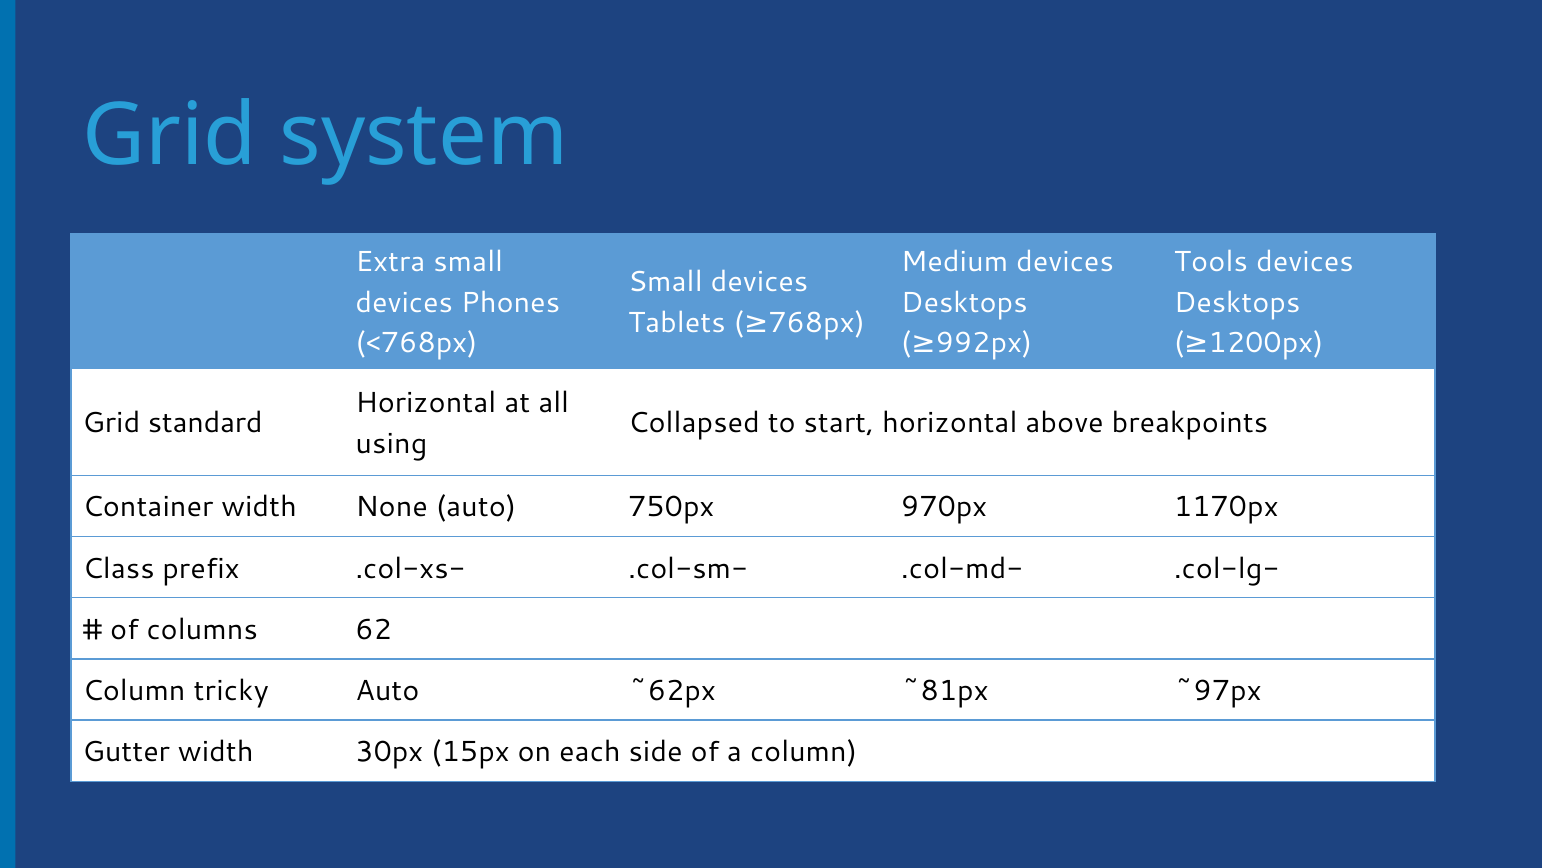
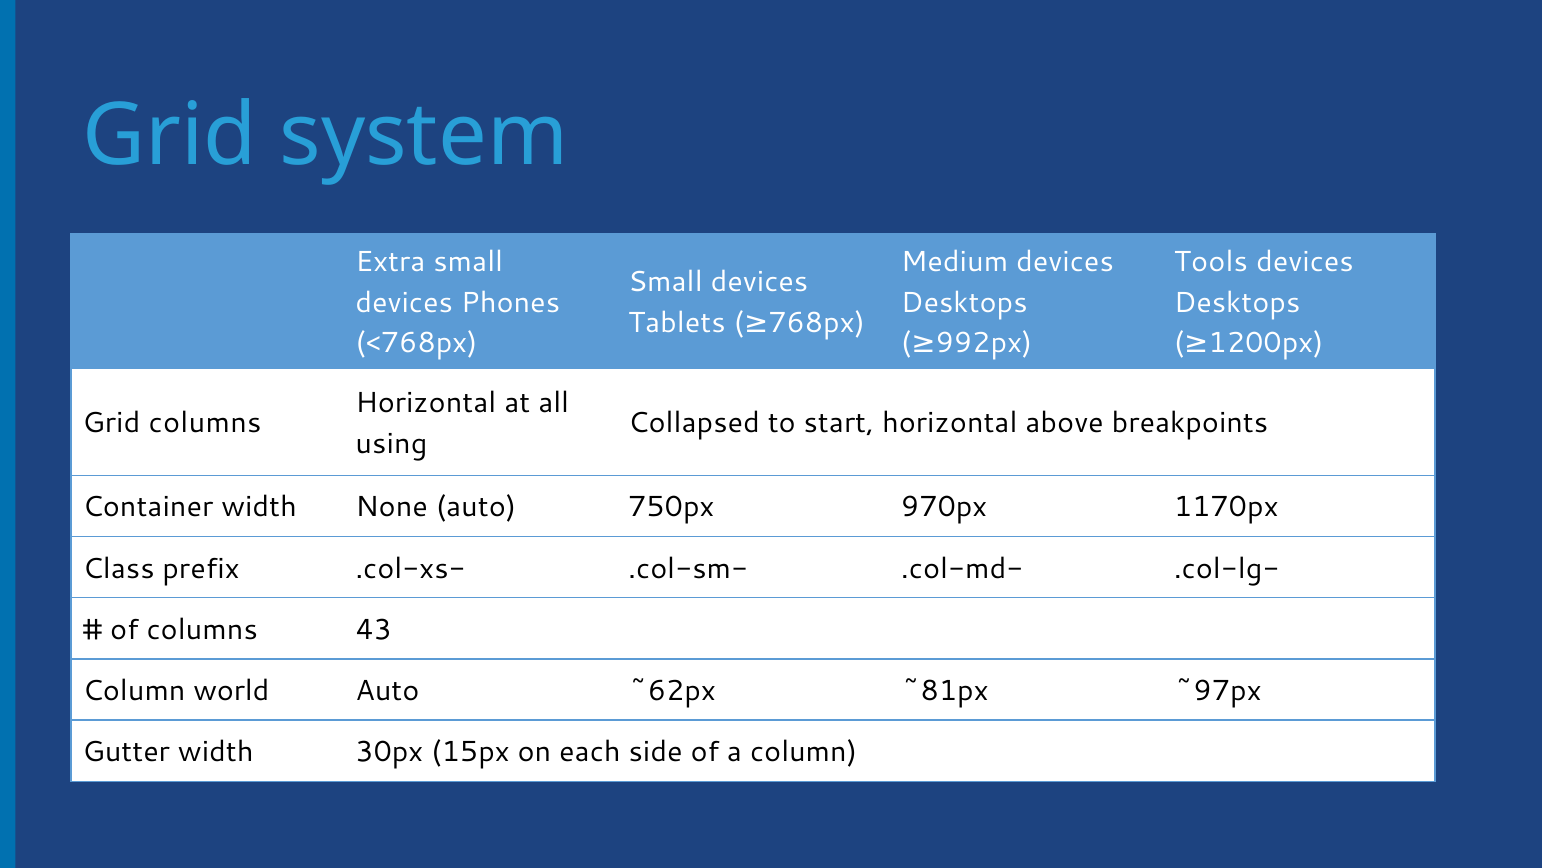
Grid standard: standard -> columns
62: 62 -> 43
tricky: tricky -> world
